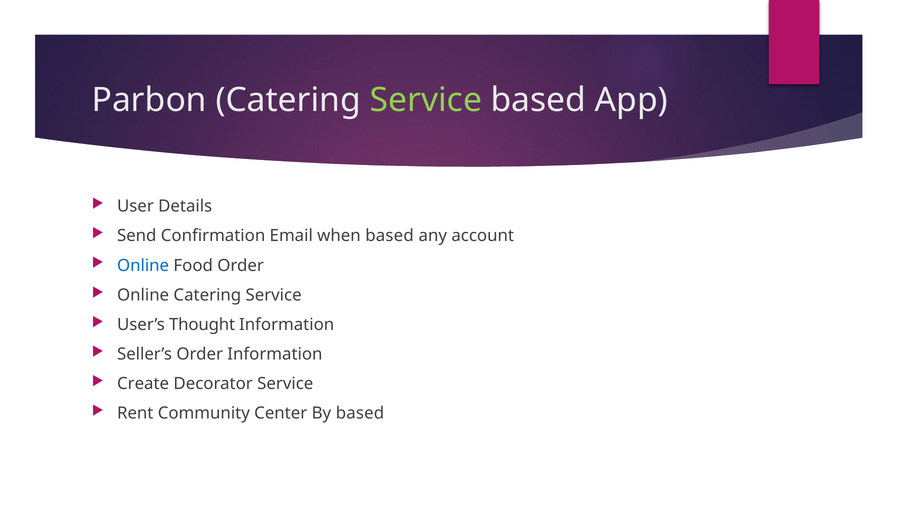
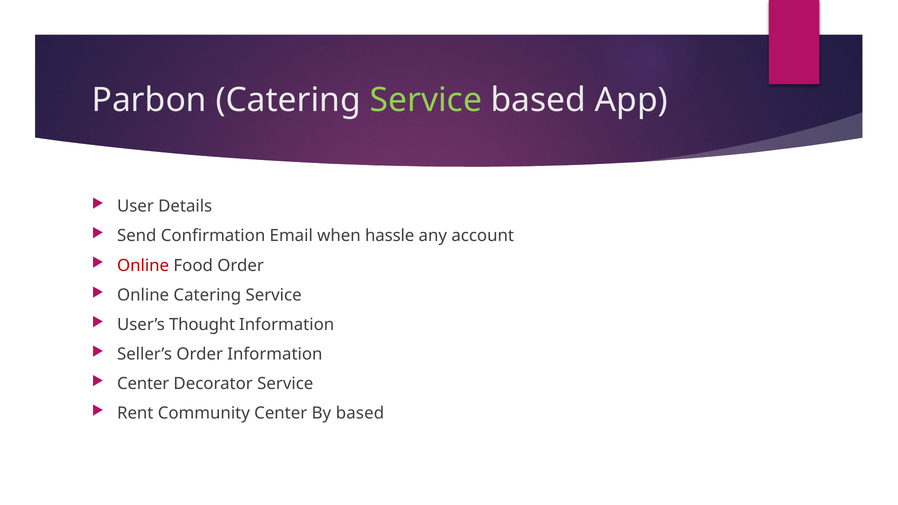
when based: based -> hassle
Online at (143, 266) colour: blue -> red
Create at (143, 384): Create -> Center
